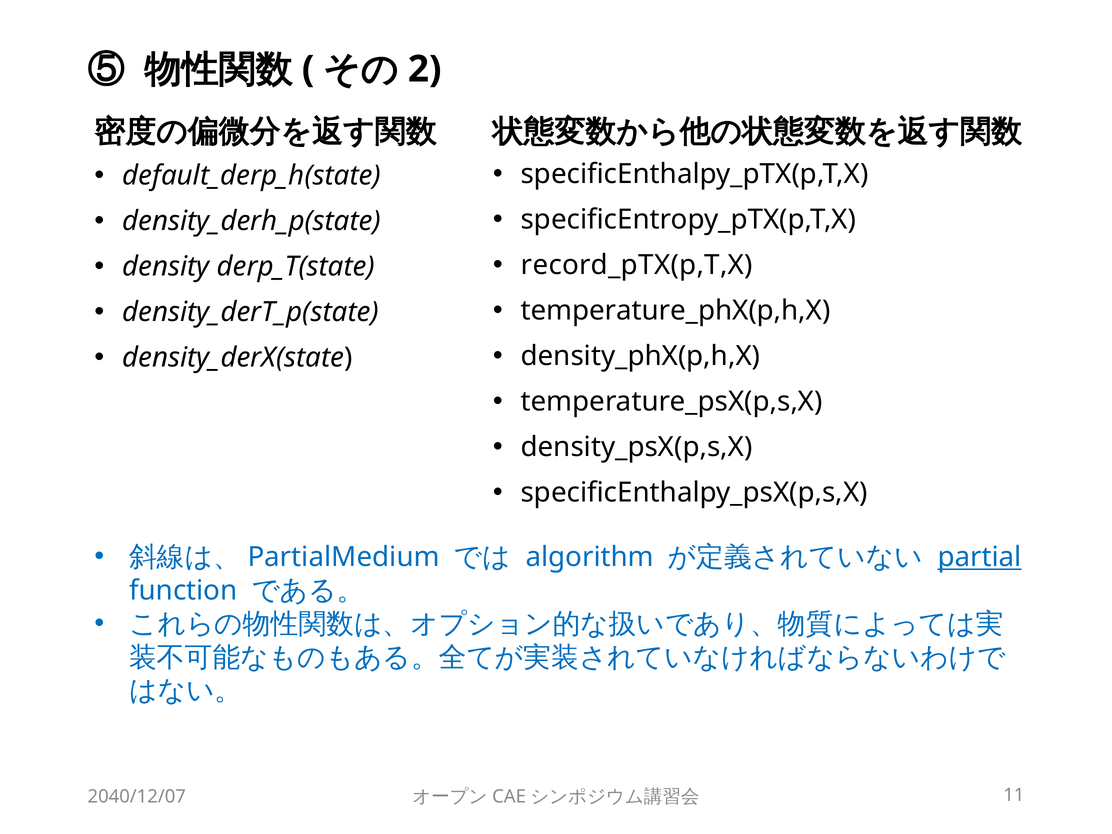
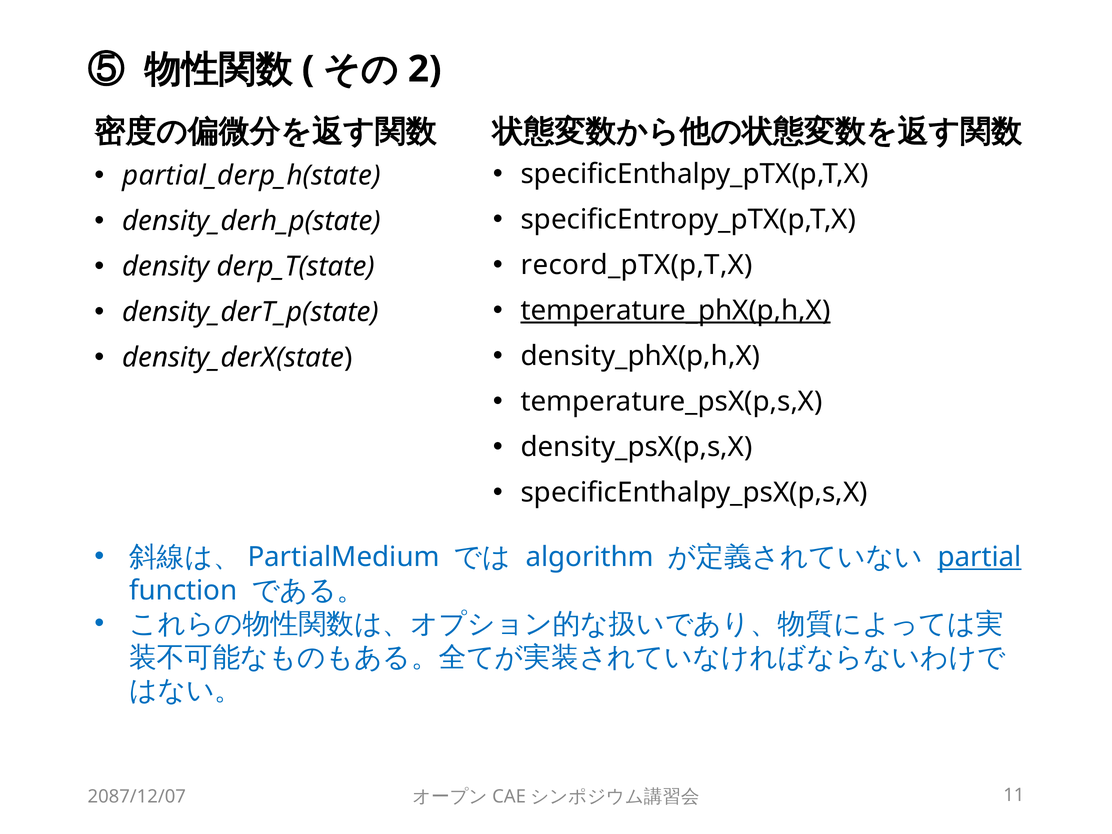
default_derp_h(state: default_derp_h(state -> partial_derp_h(state
temperature_phX(p,h,X underline: none -> present
2040/12/07: 2040/12/07 -> 2087/12/07
